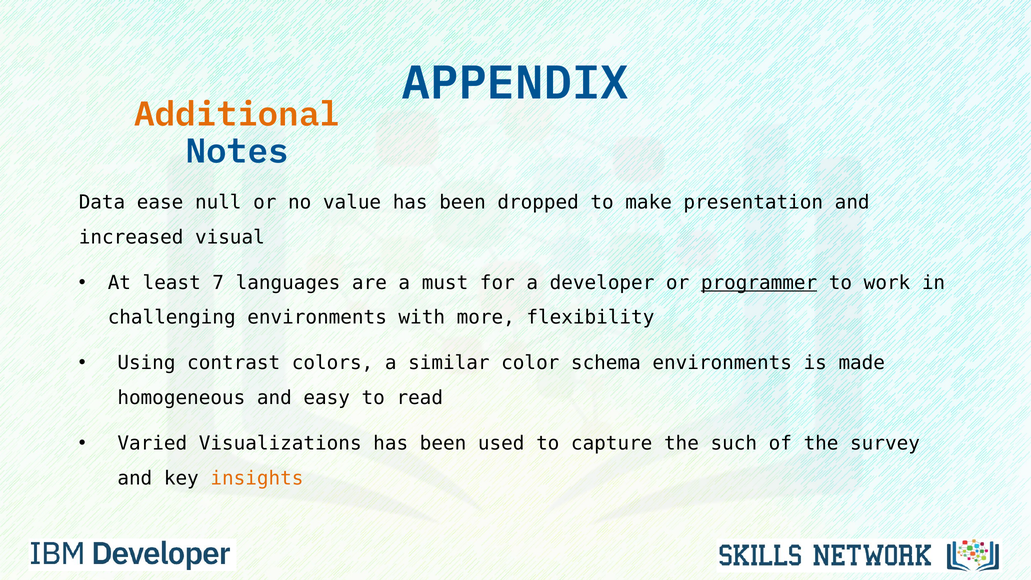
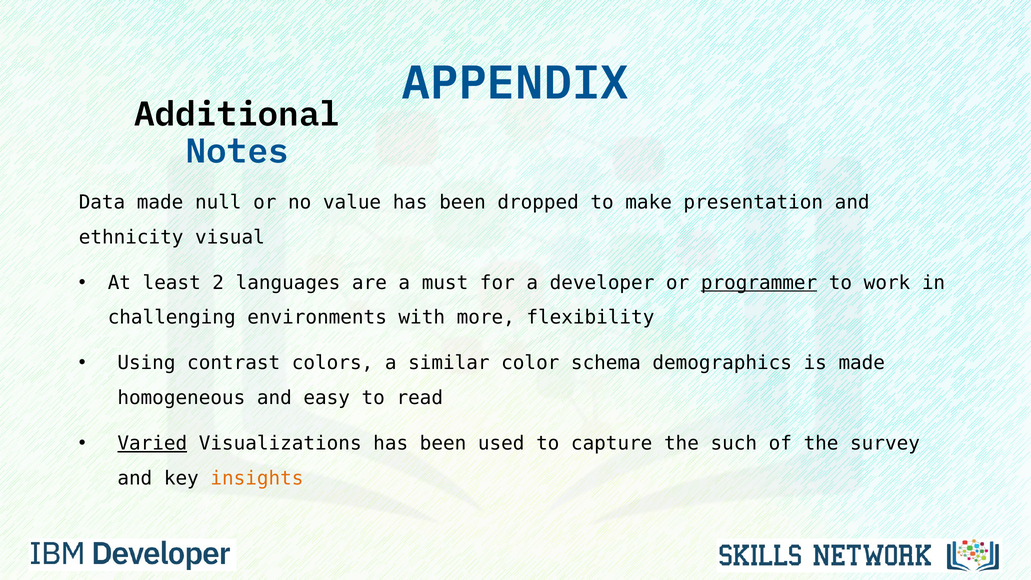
Additional colour: orange -> black
Data ease: ease -> made
increased: increased -> ethnicity
7: 7 -> 2
schema environments: environments -> demographics
Varied underline: none -> present
